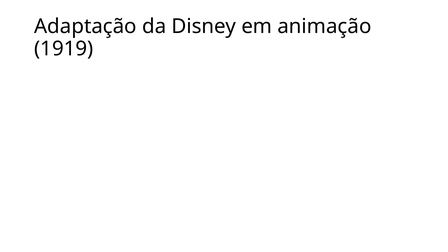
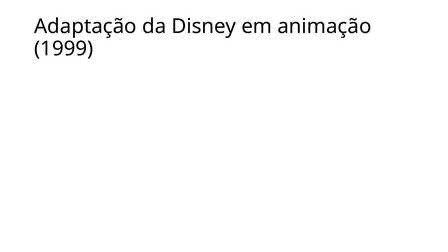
1919: 1919 -> 1999
